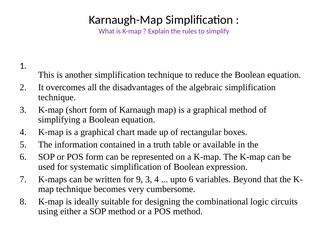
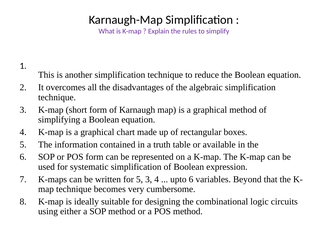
for 9: 9 -> 5
